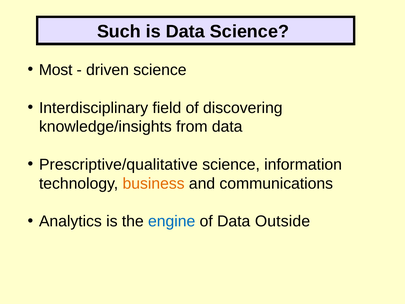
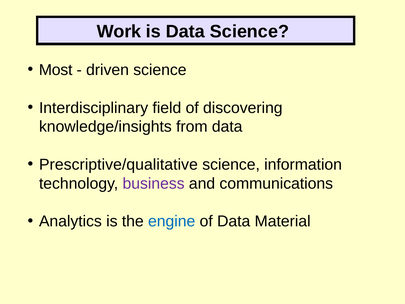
Such: Such -> Work
business colour: orange -> purple
Outside: Outside -> Material
